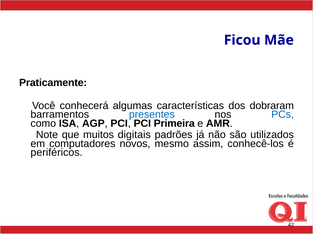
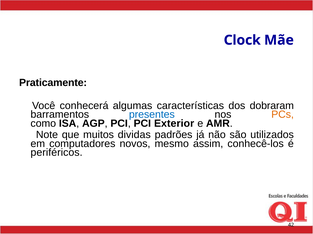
Ficou: Ficou -> Clock
PCs colour: blue -> orange
Primeira: Primeira -> Exterior
digitais: digitais -> dividas
